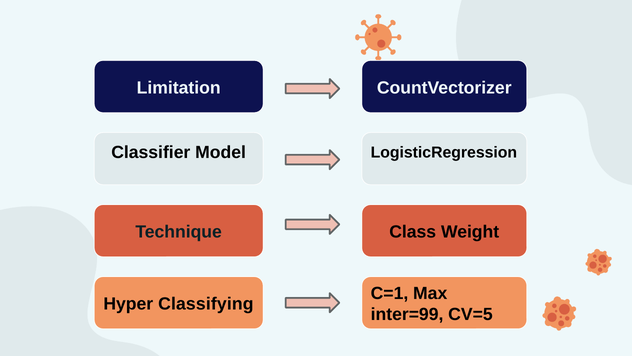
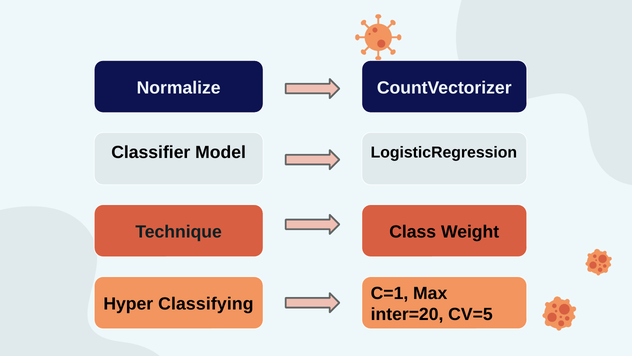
Limitation: Limitation -> Normalize
inter=99: inter=99 -> inter=20
